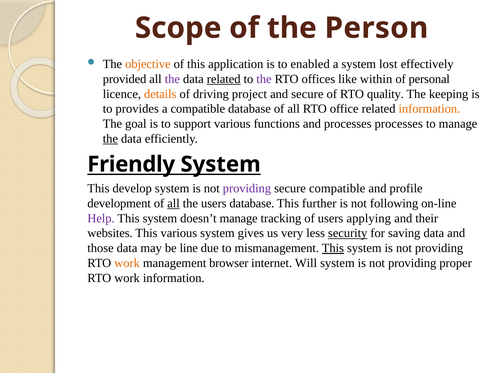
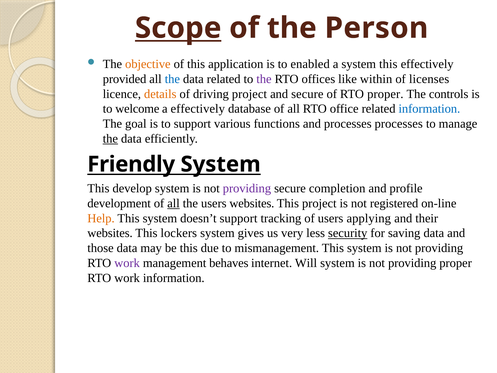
Scope underline: none -> present
a system lost: lost -> this
the at (172, 79) colour: purple -> blue
related at (224, 79) underline: present -> none
personal: personal -> licenses
RTO quality: quality -> proper
keeping: keeping -> controls
provides: provides -> welcome
a compatible: compatible -> effectively
information at (429, 109) colour: orange -> blue
secure compatible: compatible -> completion
users database: database -> websites
This further: further -> project
following: following -> registered
Help colour: purple -> orange
doesn’t manage: manage -> support
This various: various -> lockers
be line: line -> this
This at (333, 248) underline: present -> none
work at (127, 263) colour: orange -> purple
browser: browser -> behaves
